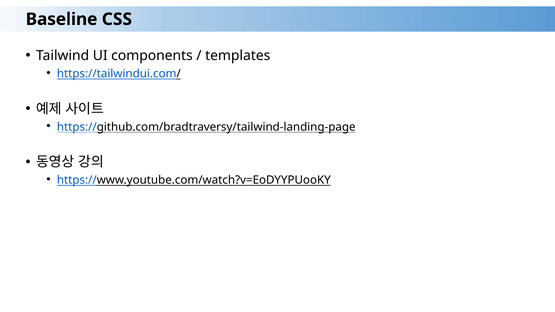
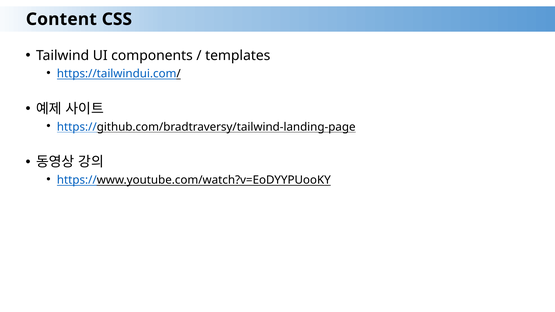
Baseline: Baseline -> Content
